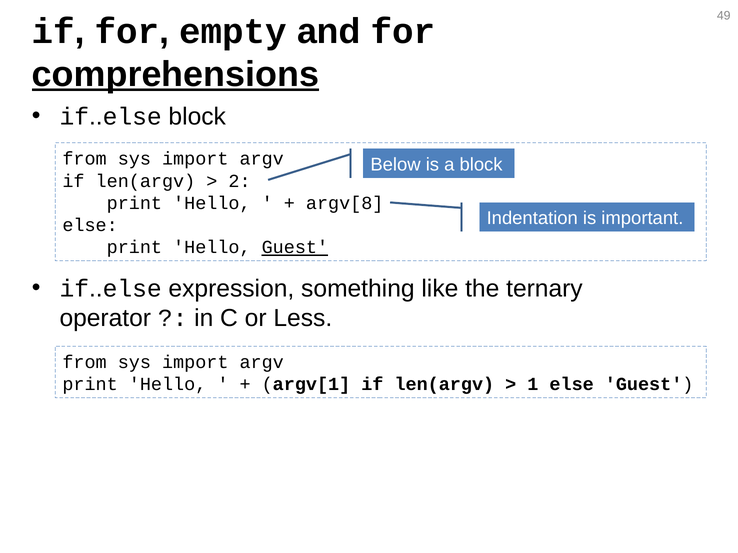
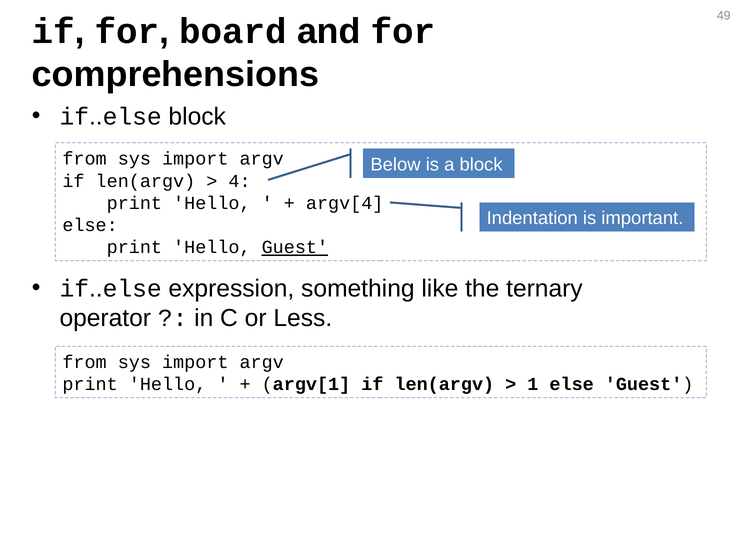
empty: empty -> board
comprehensions underline: present -> none
2: 2 -> 4
argv[8: argv[8 -> argv[4
